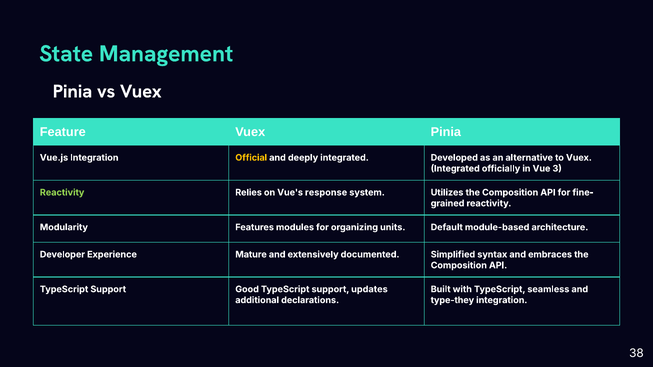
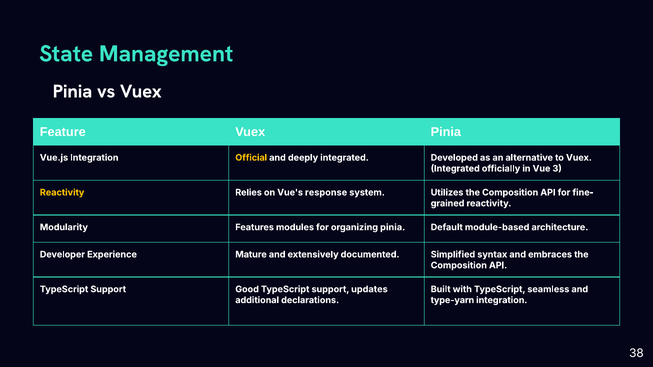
Reactivity at (62, 193) colour: light green -> yellow
organizing units: units -> pinia
type-they: type-they -> type-yarn
